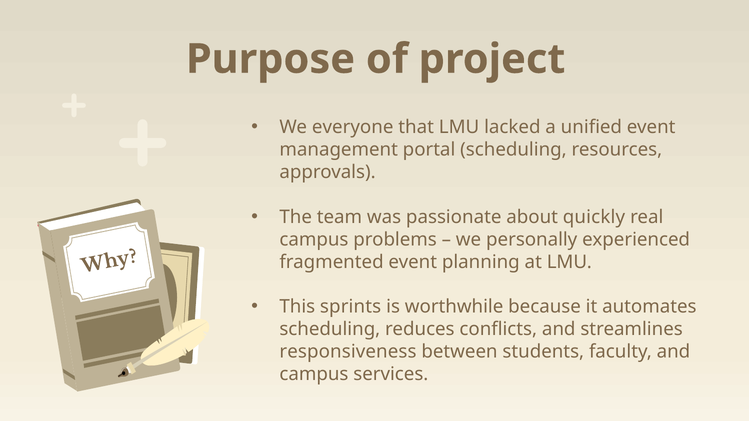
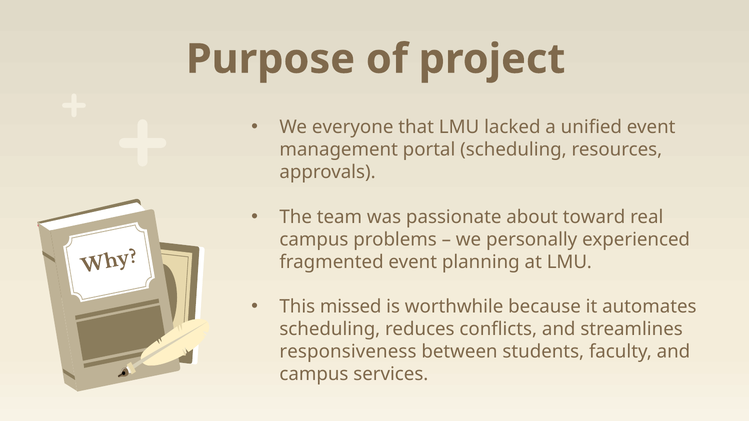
quickly: quickly -> toward
sprints: sprints -> missed
